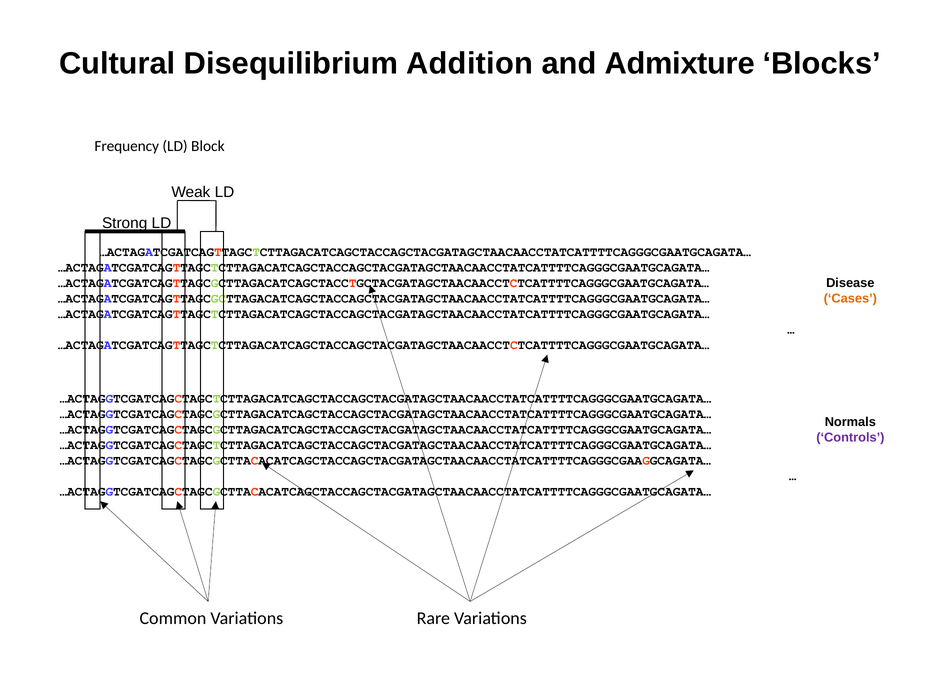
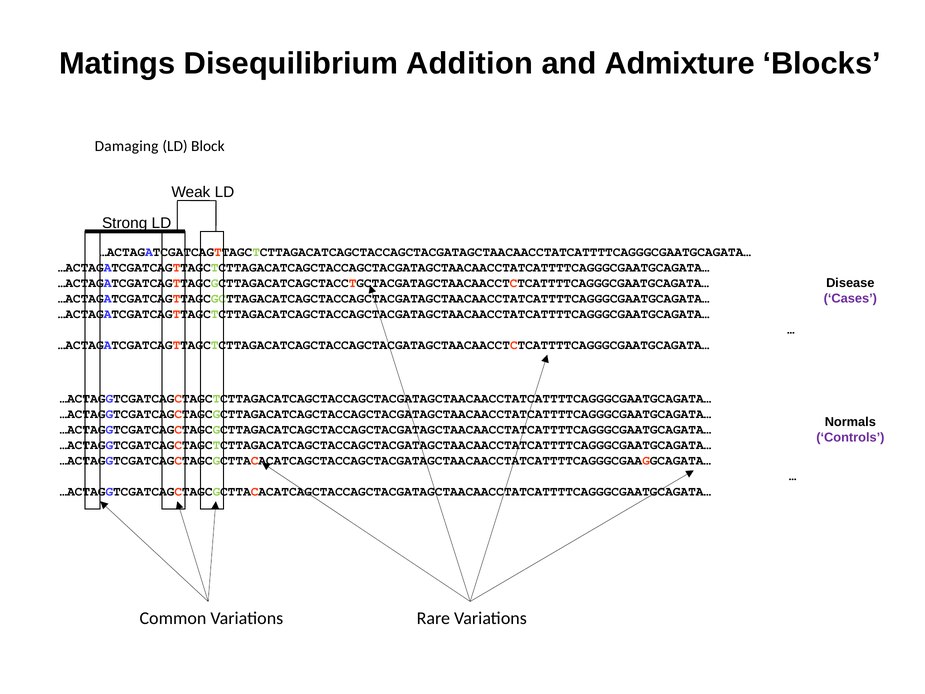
Cultural: Cultural -> Matings
Frequency: Frequency -> Damaging
Cases colour: orange -> purple
